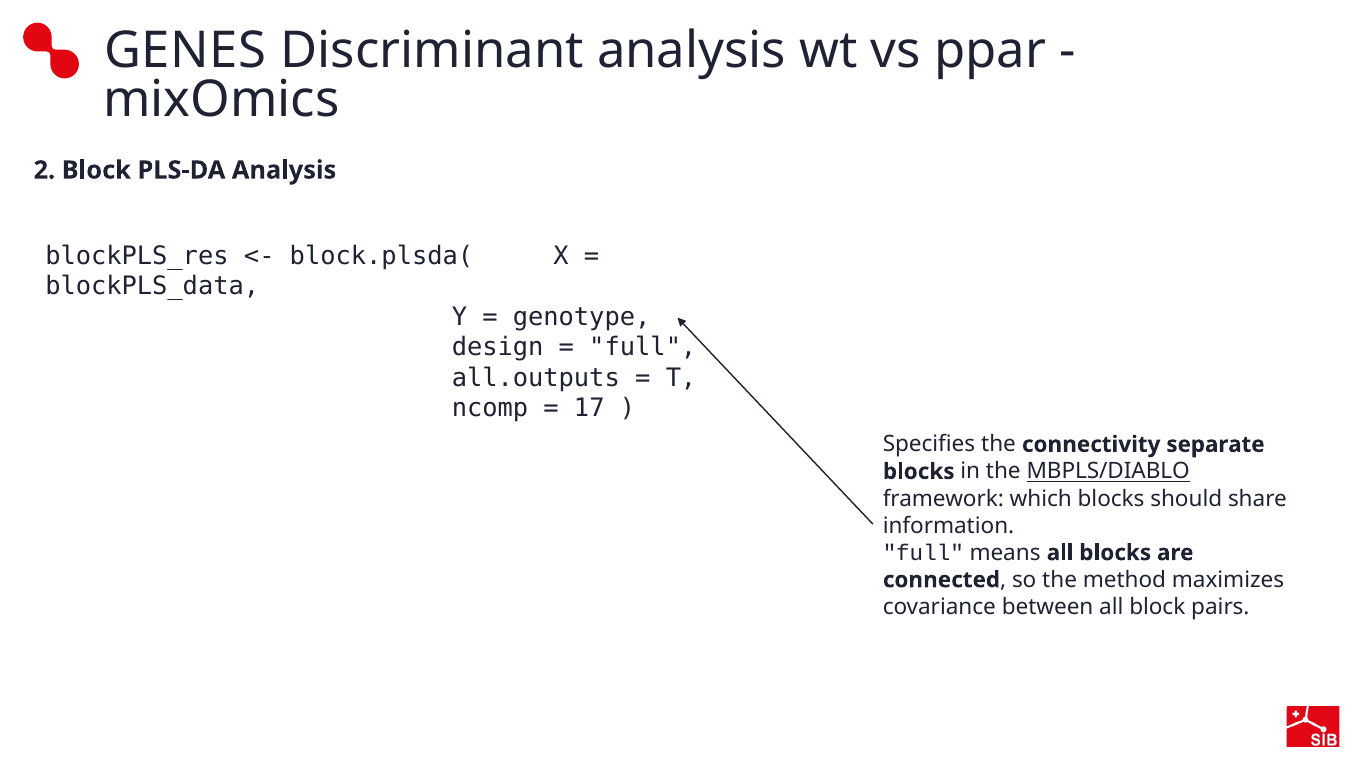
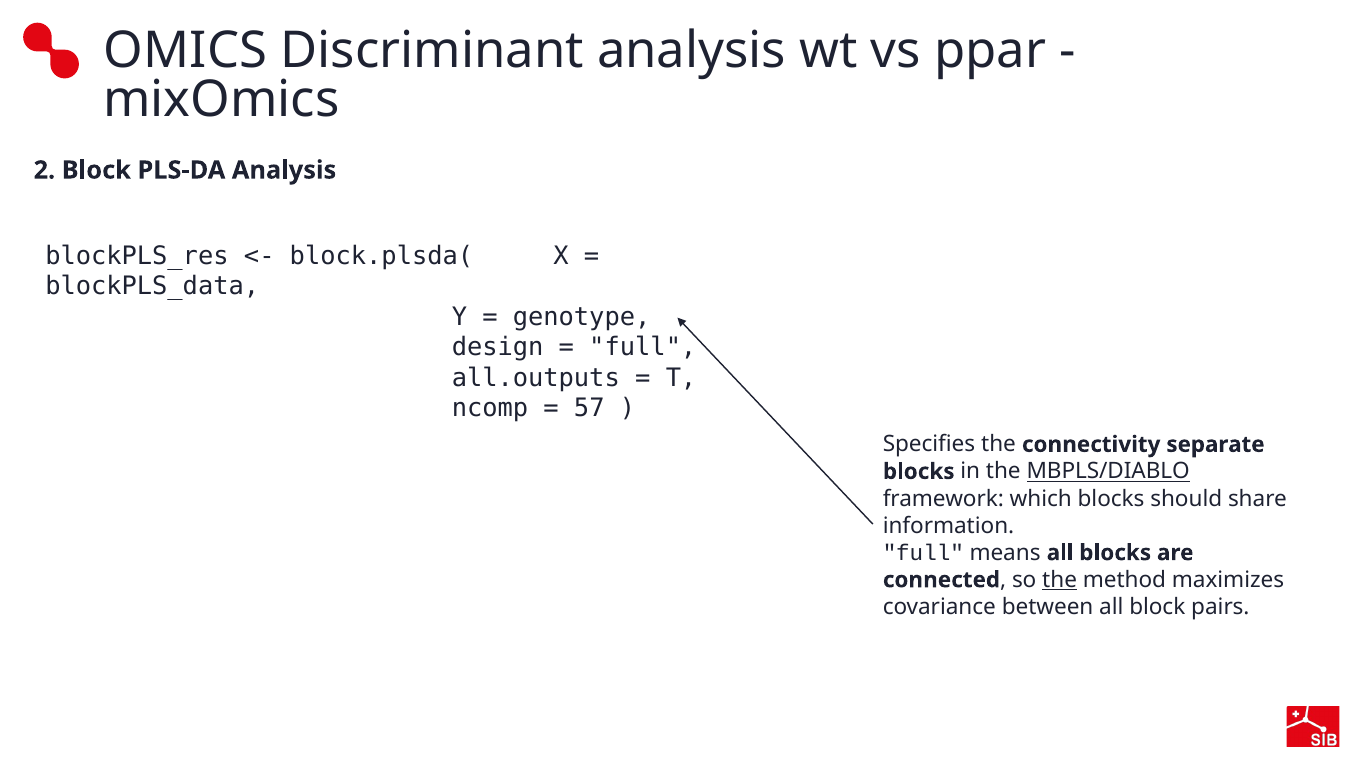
GENES: GENES -> OMICS
17: 17 -> 57
the at (1060, 580) underline: none -> present
